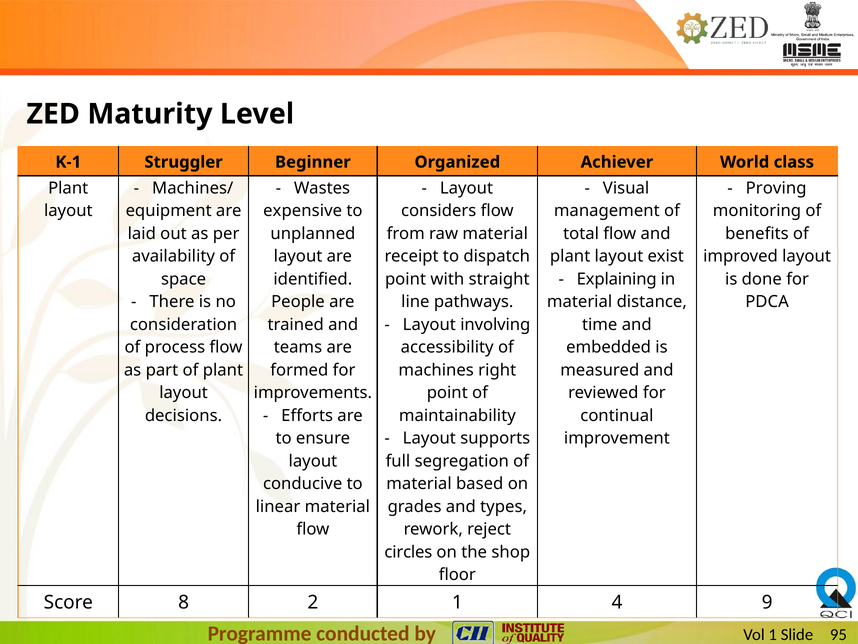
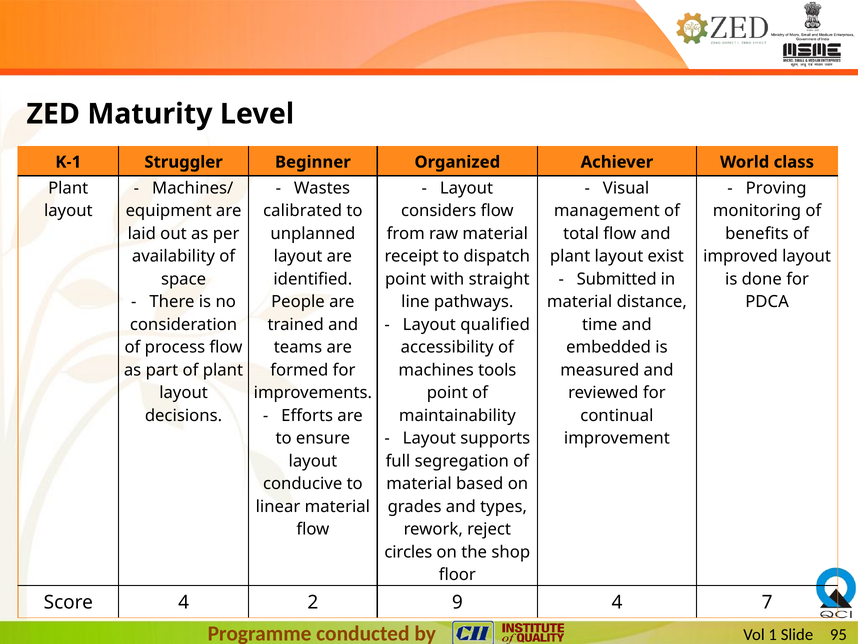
expensive: expensive -> calibrated
Explaining: Explaining -> Submitted
involving: involving -> qualified
right: right -> tools
Score 8: 8 -> 4
2 1: 1 -> 9
9: 9 -> 7
